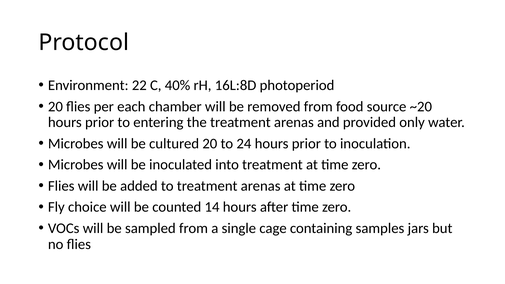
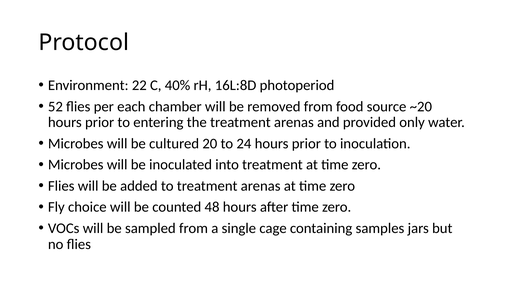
20 at (55, 107): 20 -> 52
14: 14 -> 48
